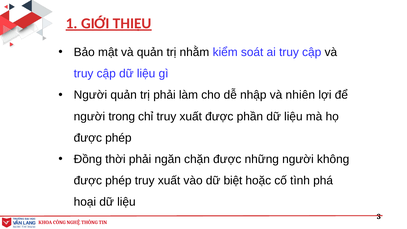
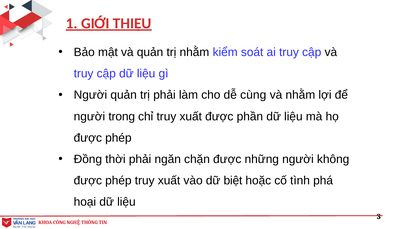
nhập: nhập -> cùng
và nhiên: nhiên -> nhằm
